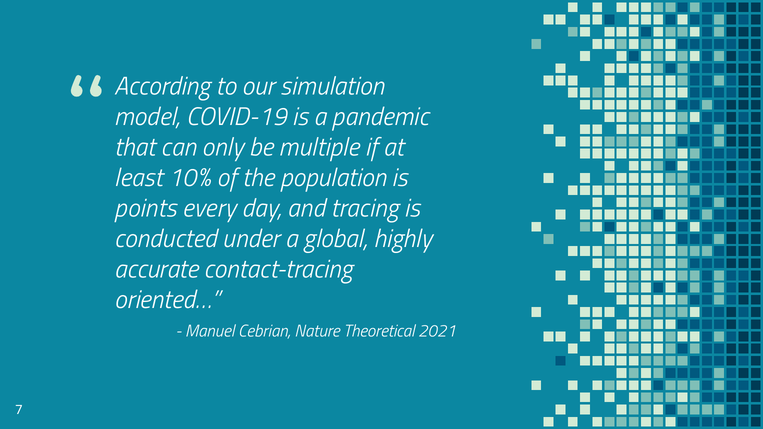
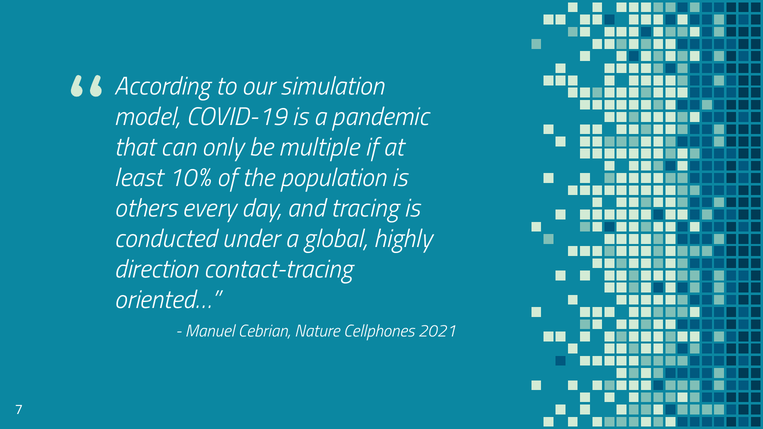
points: points -> others
accurate: accurate -> direction
Theoretical: Theoretical -> Cellphones
